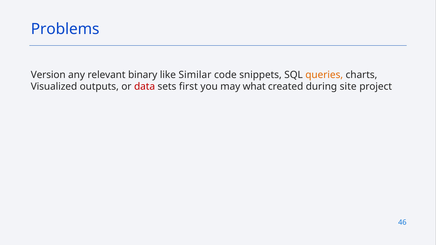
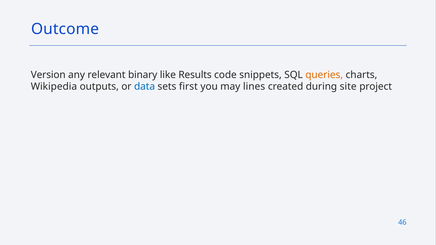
Problems: Problems -> Outcome
Similar: Similar -> Results
Visualized: Visualized -> Wikipedia
data colour: red -> blue
what: what -> lines
